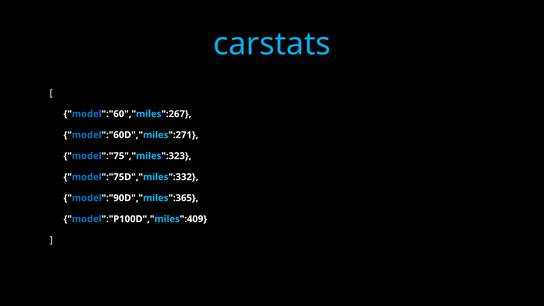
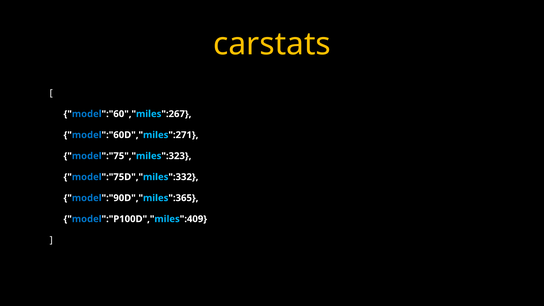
carstats colour: light blue -> yellow
